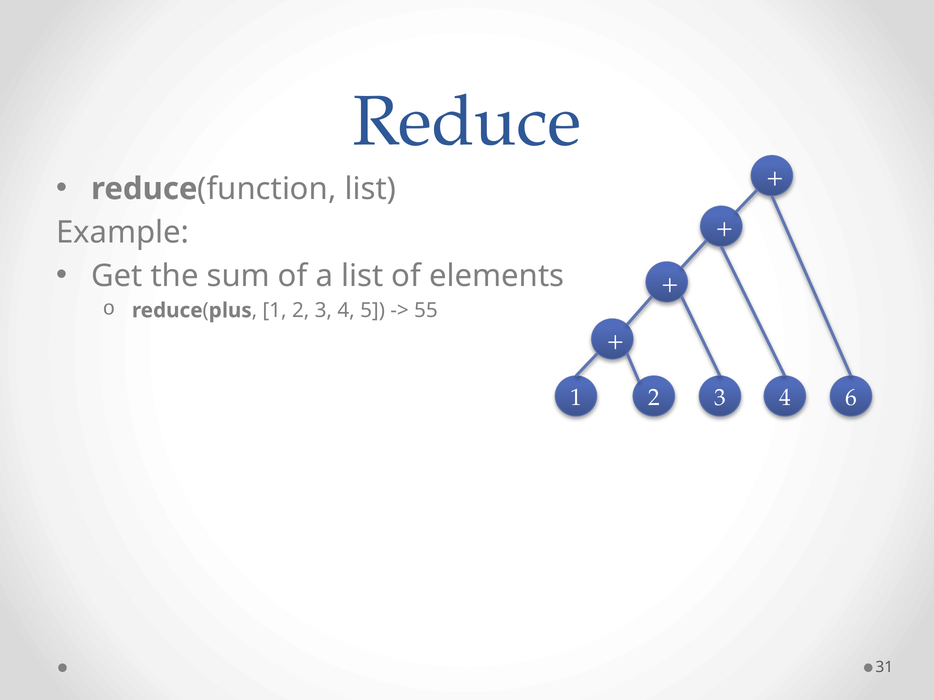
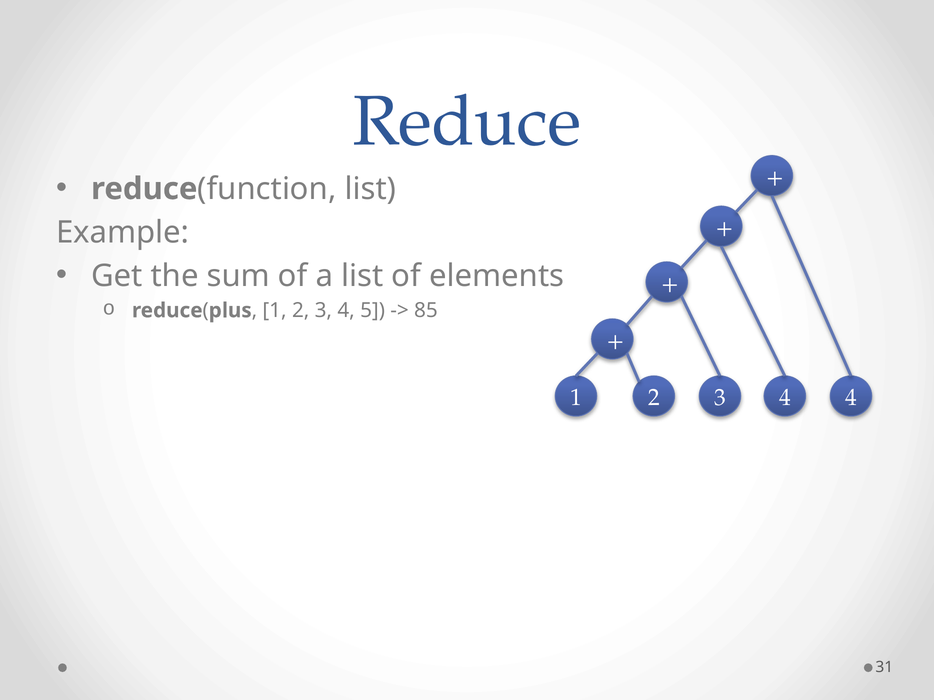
55: 55 -> 85
4 6: 6 -> 4
